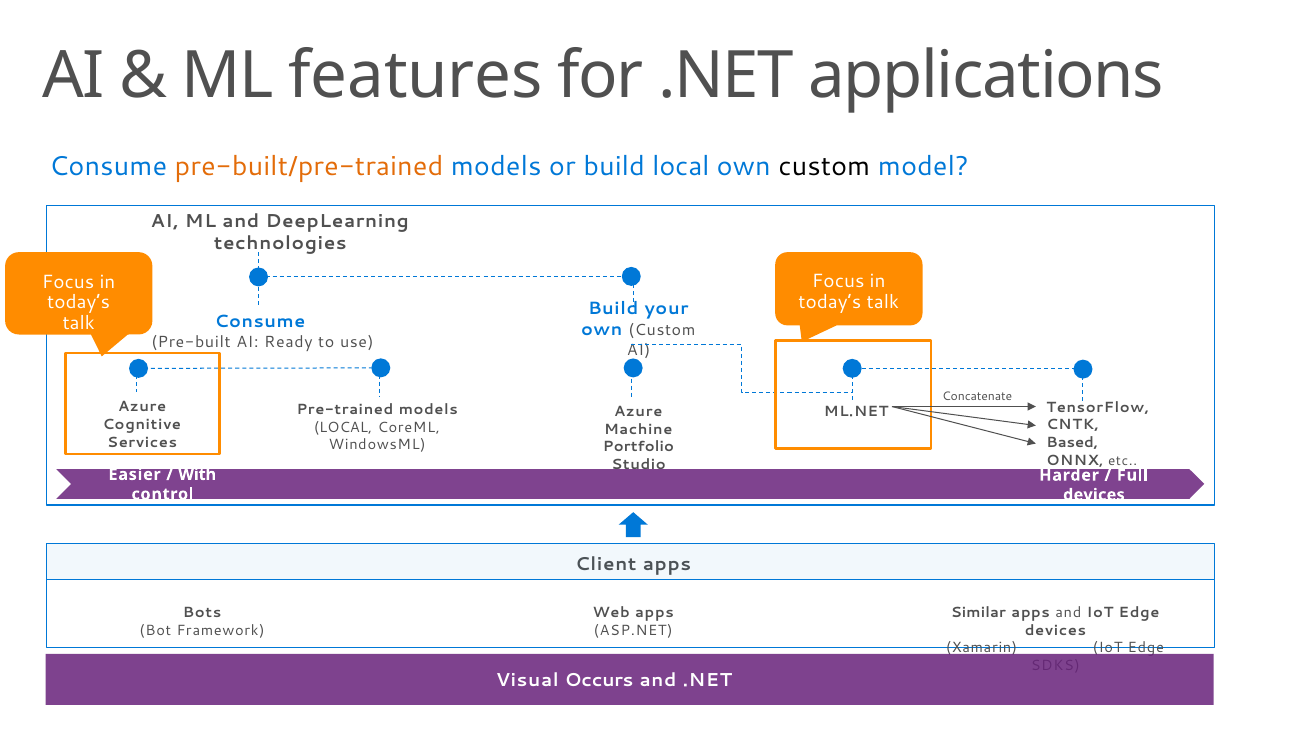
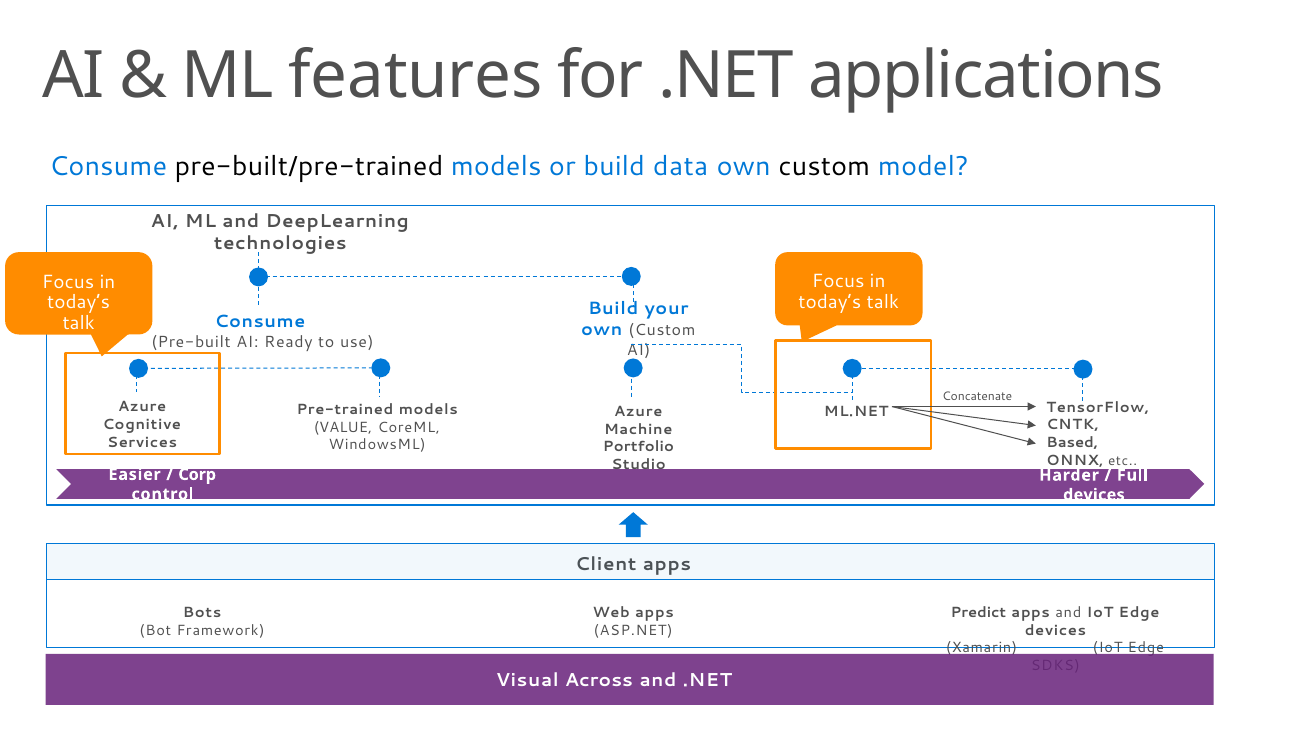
pre-built/pre-trained colour: orange -> black
build local: local -> data
LOCAL at (343, 427): LOCAL -> VALUE
With: With -> Corp
Similar: Similar -> Predict
Occurs: Occurs -> Across
